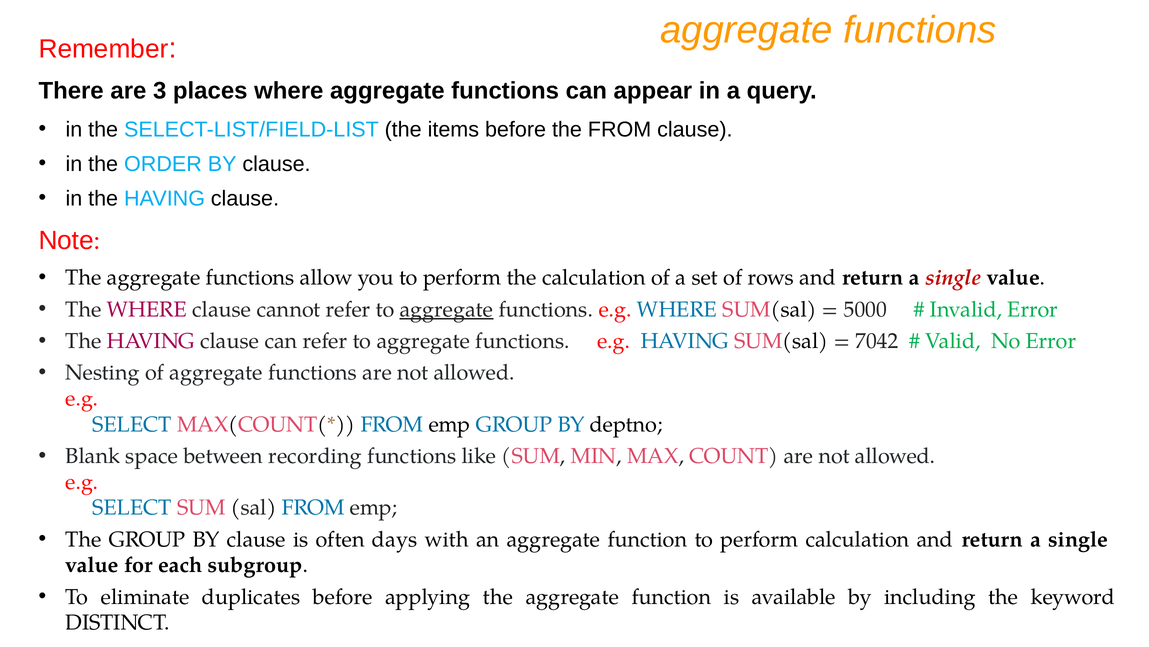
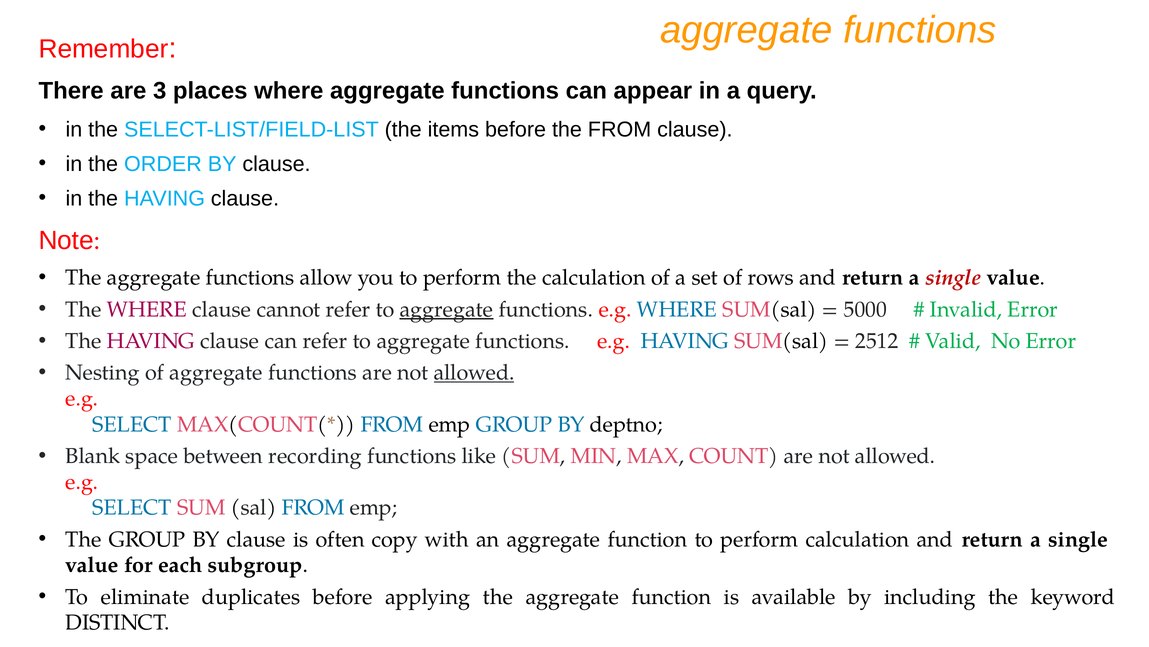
7042: 7042 -> 2512
allowed at (474, 372) underline: none -> present
days: days -> copy
